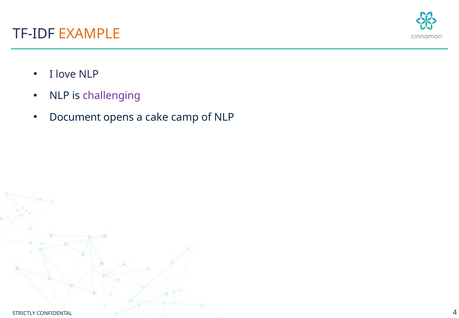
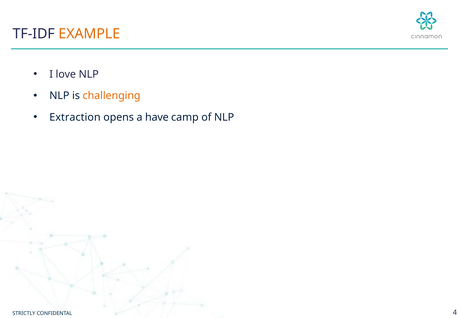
challenging colour: purple -> orange
Document: Document -> Extraction
cake: cake -> have
